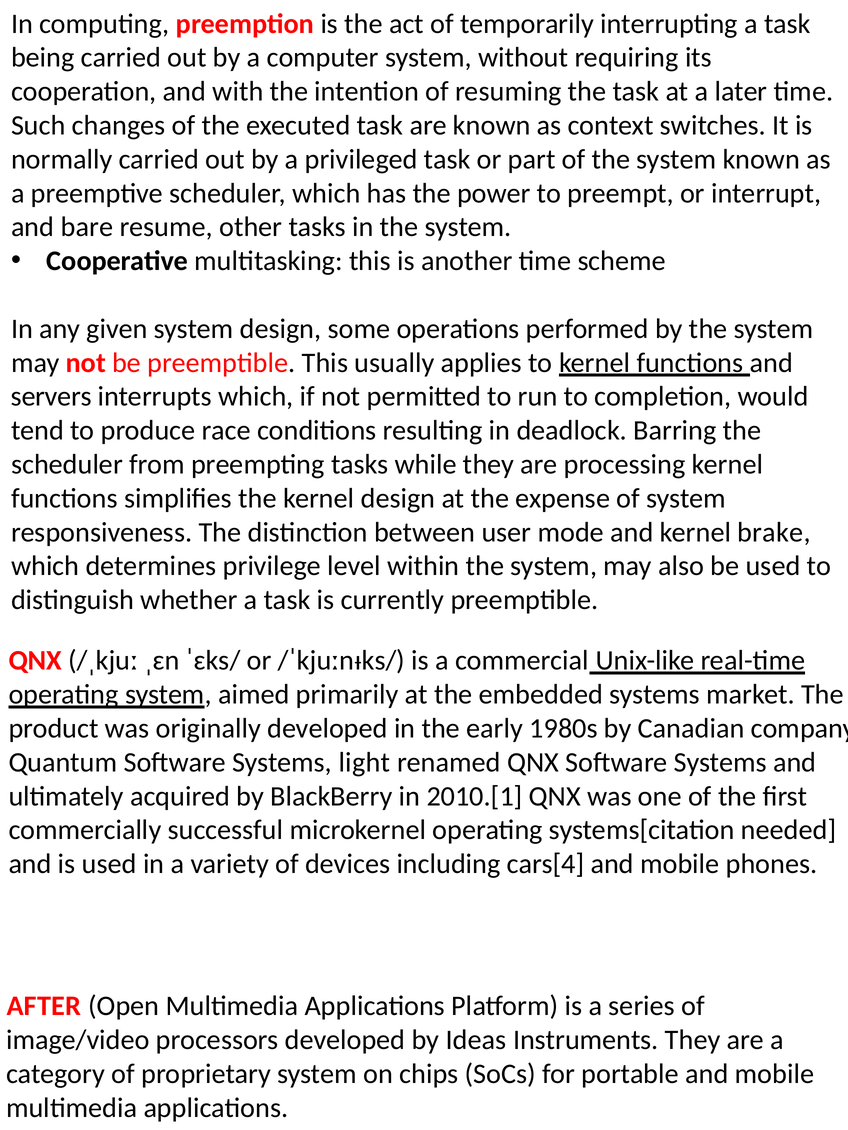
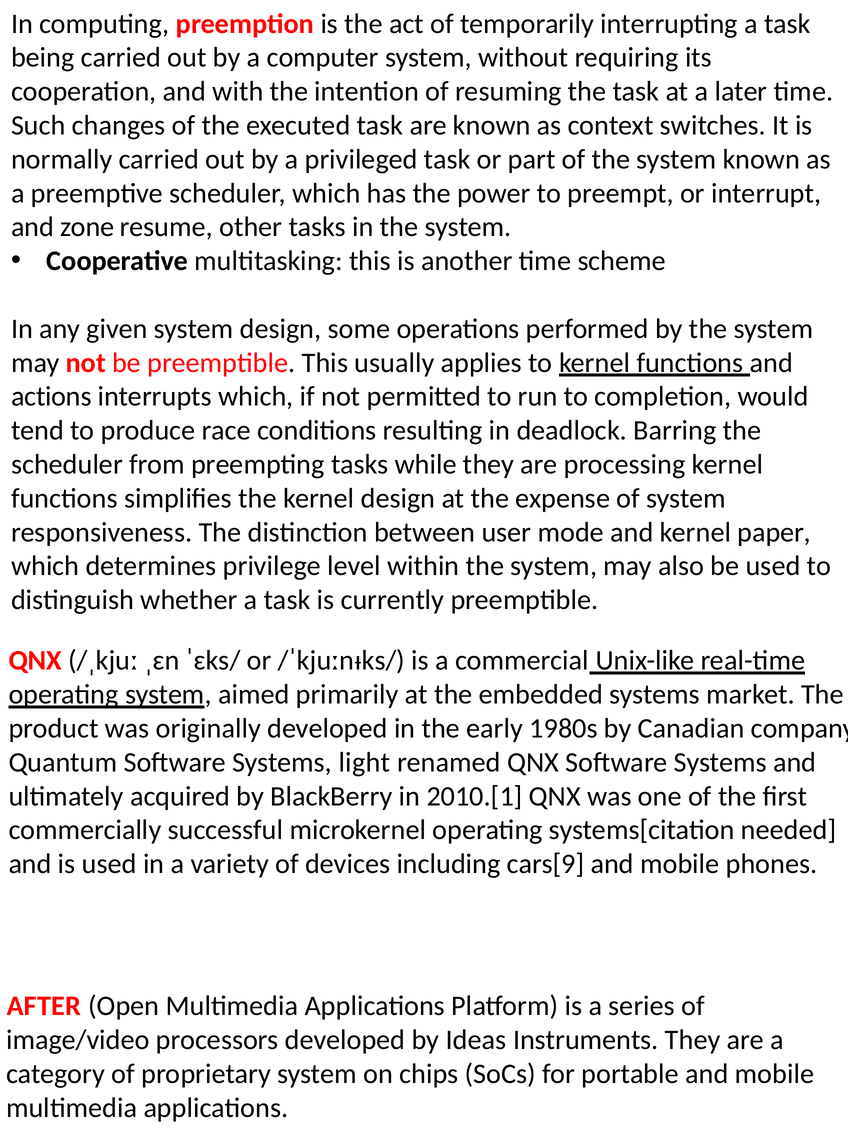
bare: bare -> zone
servers: servers -> actions
brake: brake -> paper
cars[4: cars[4 -> cars[9
